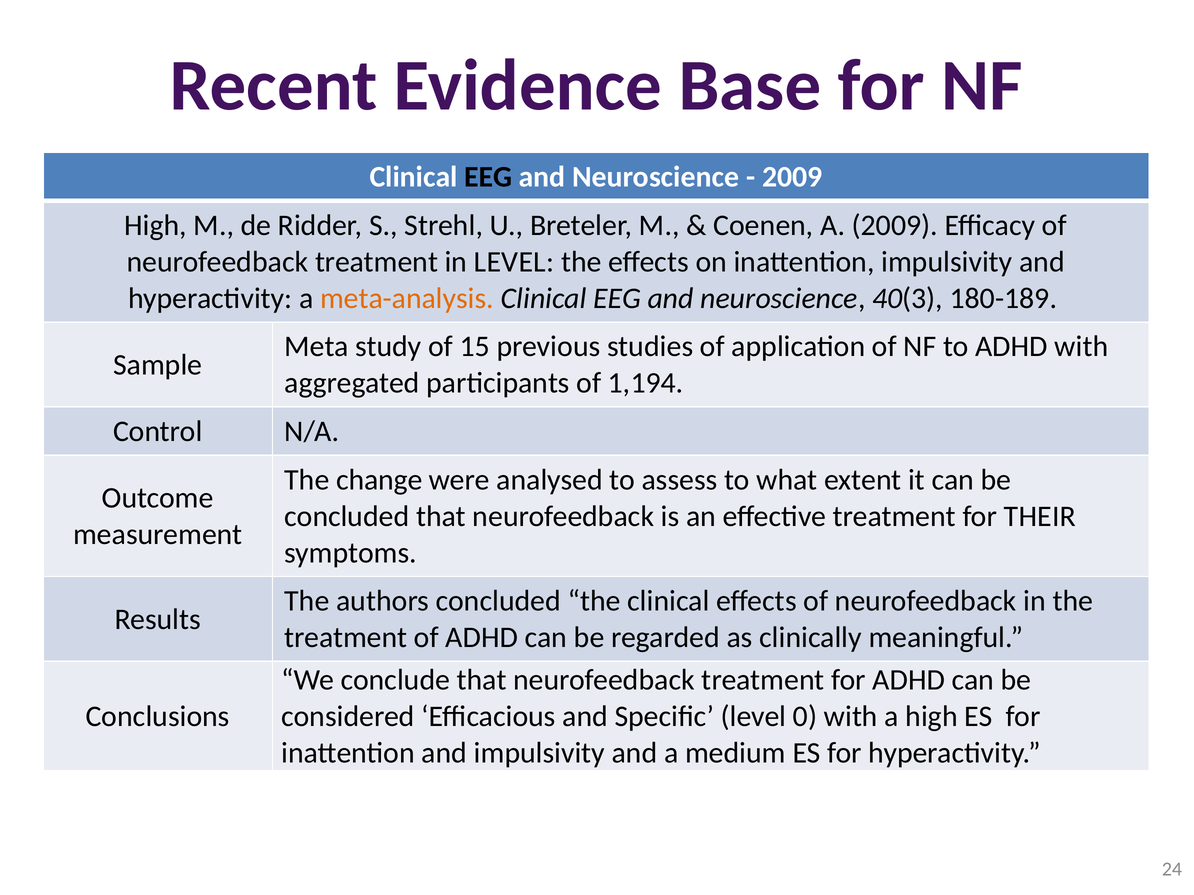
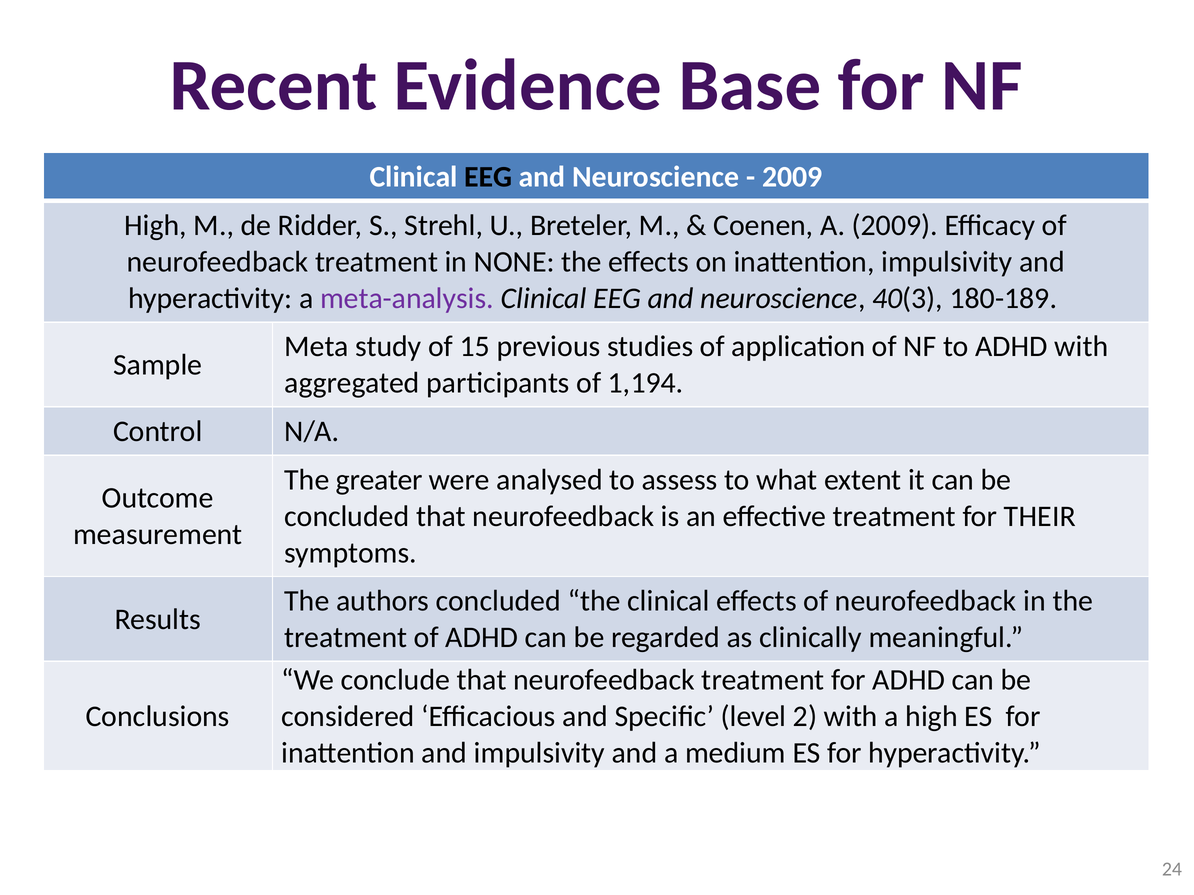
in LEVEL: LEVEL -> NONE
meta-analysis colour: orange -> purple
change: change -> greater
0: 0 -> 2
